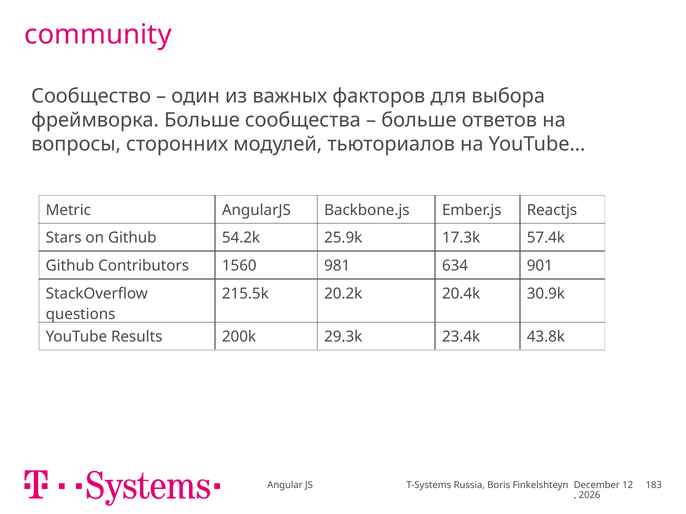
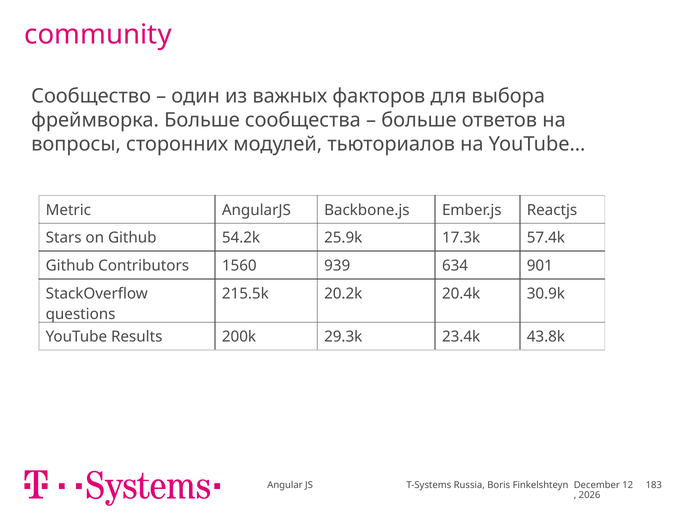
981: 981 -> 939
